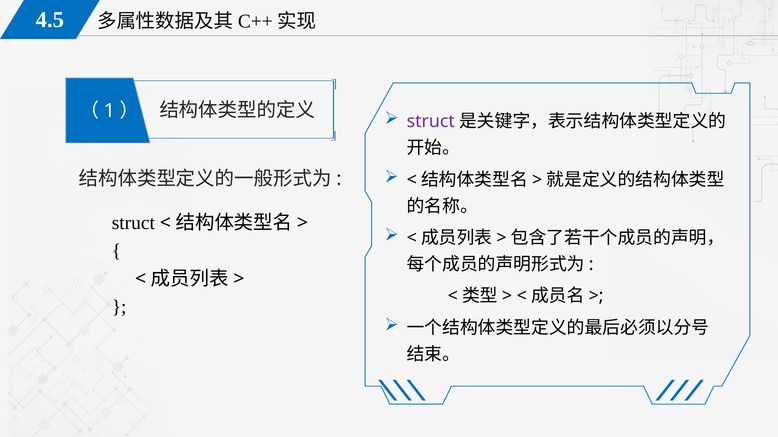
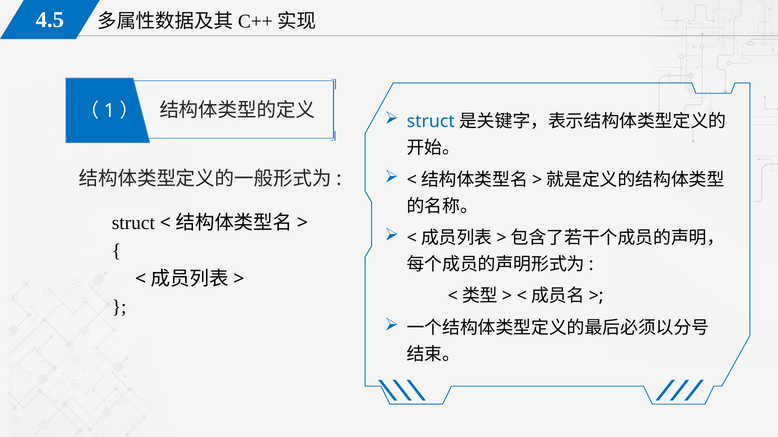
struct at (431, 122) colour: purple -> blue
